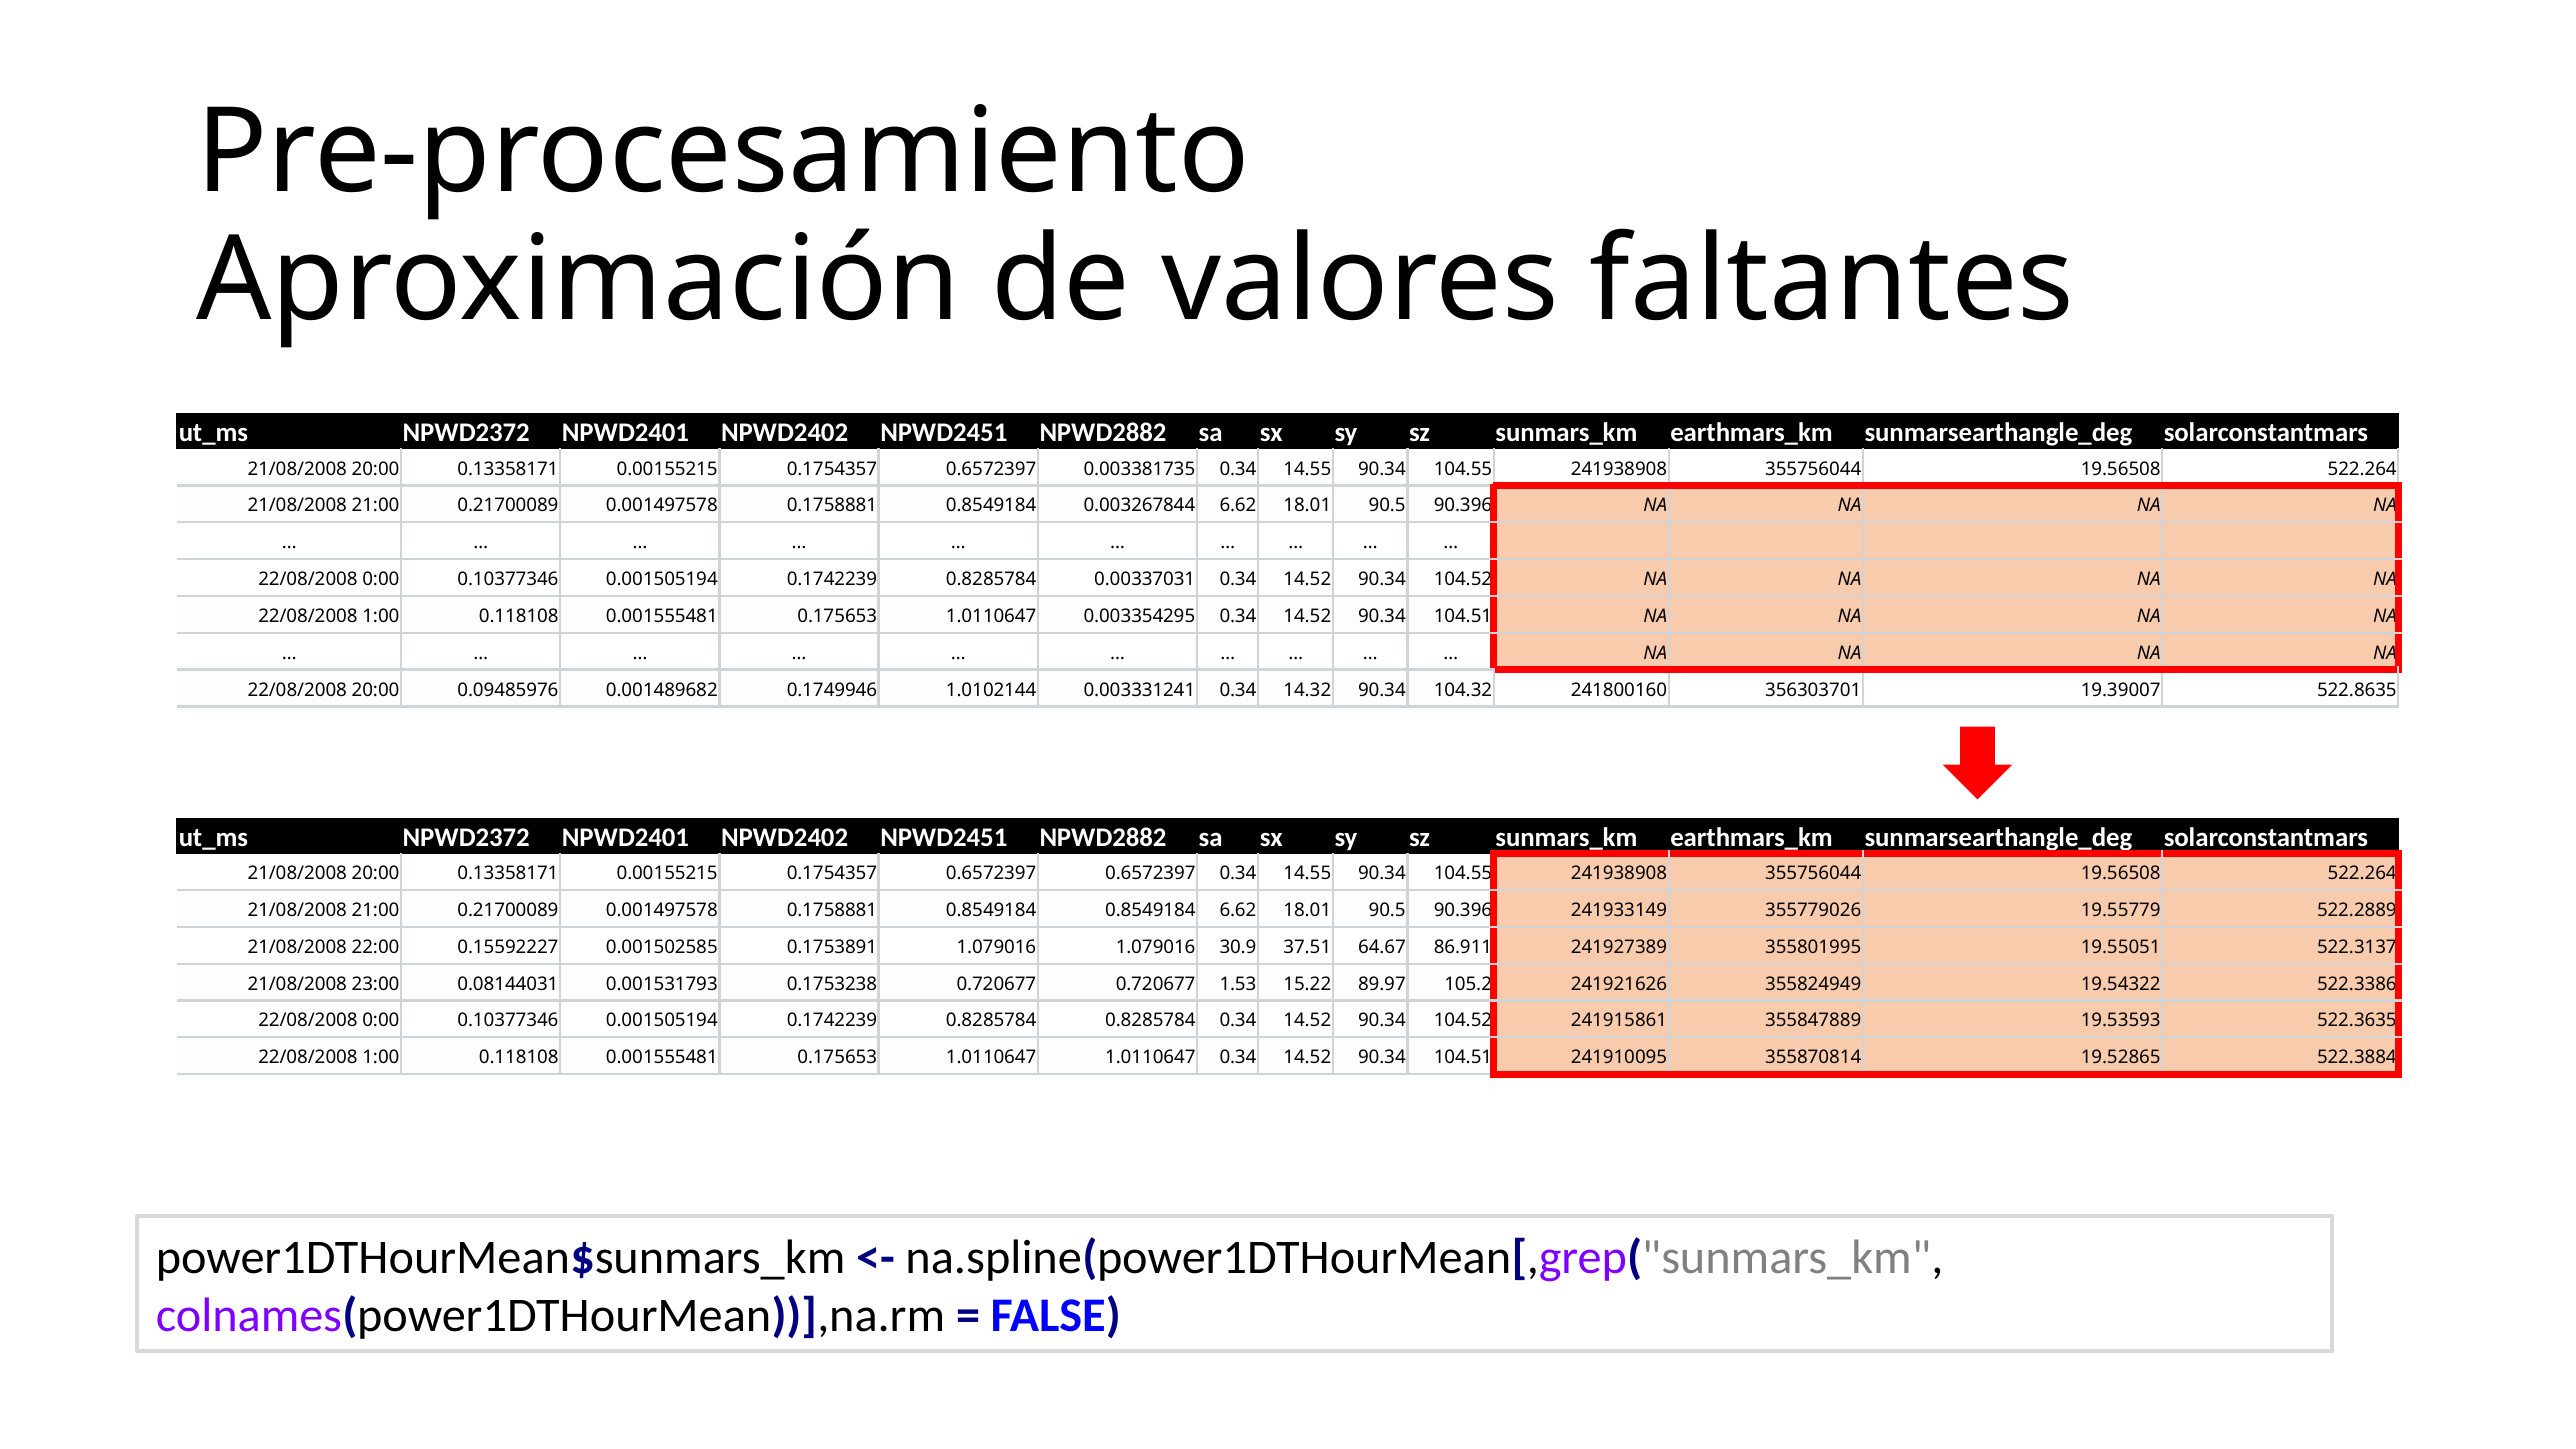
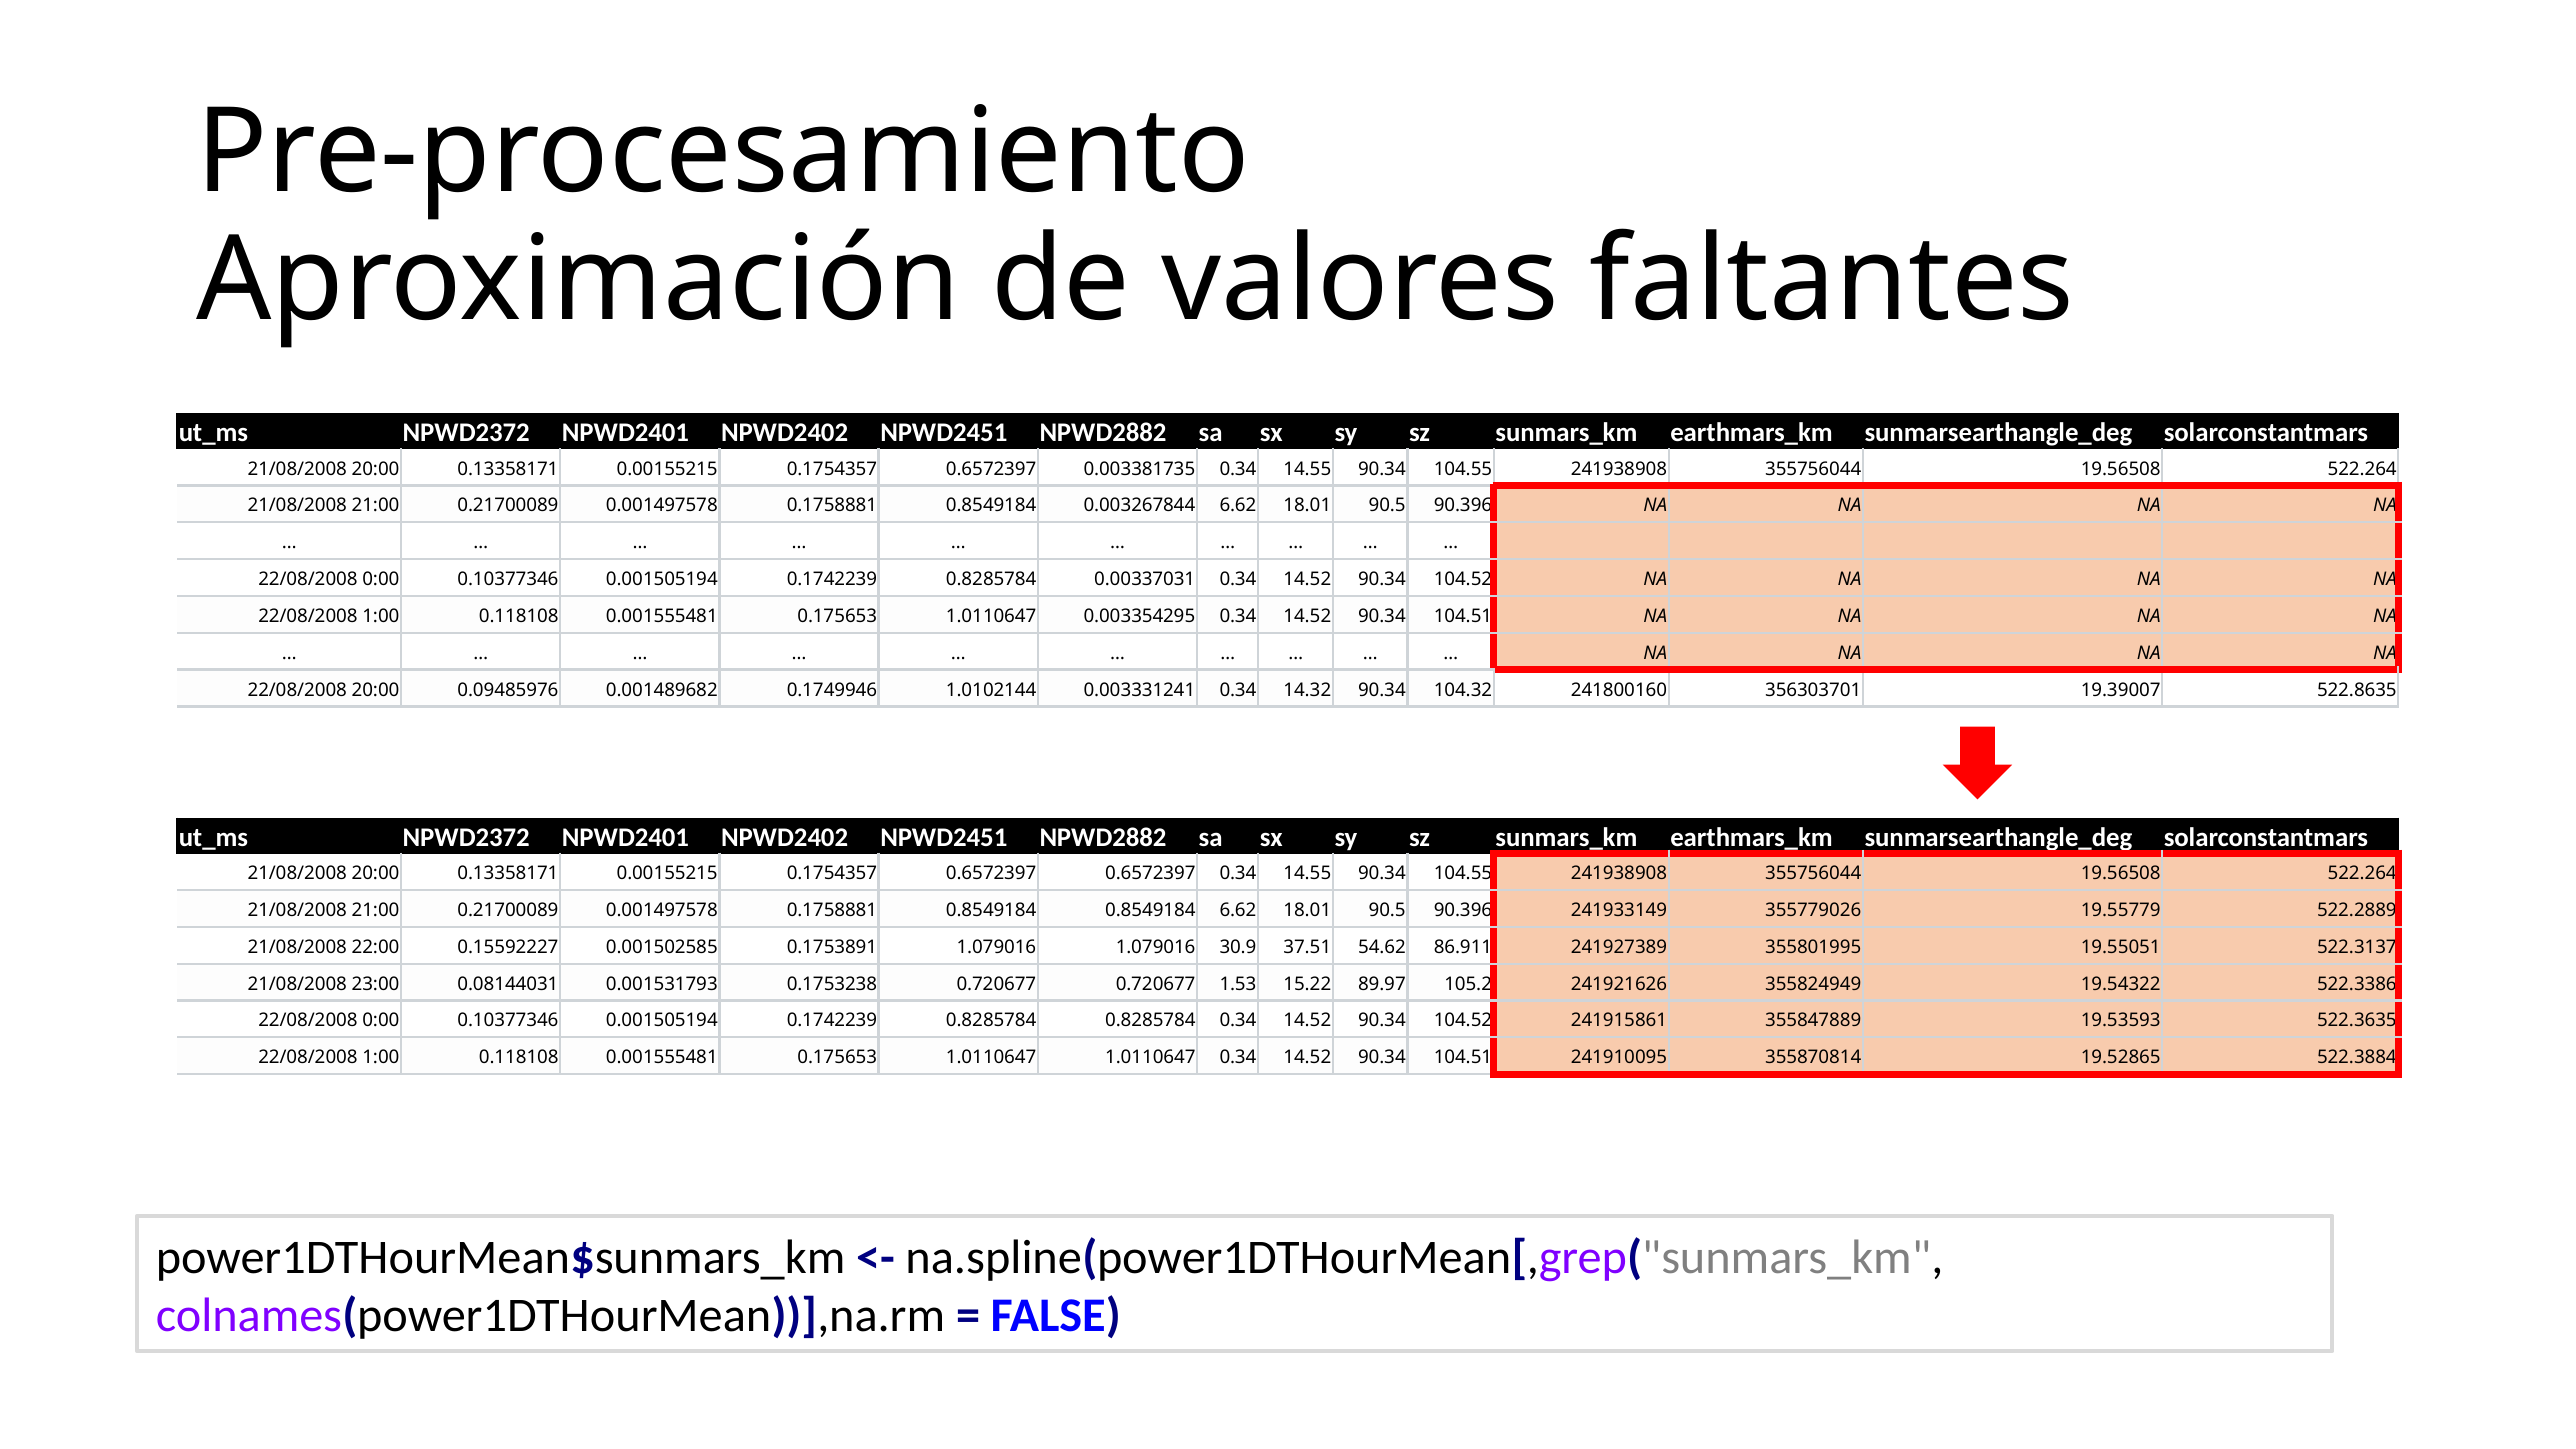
64.67: 64.67 -> 54.62
